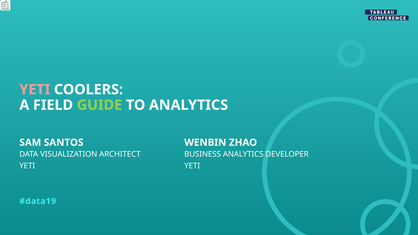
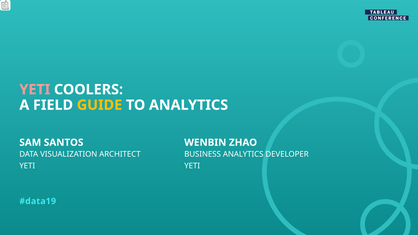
GUIDE colour: light green -> yellow
